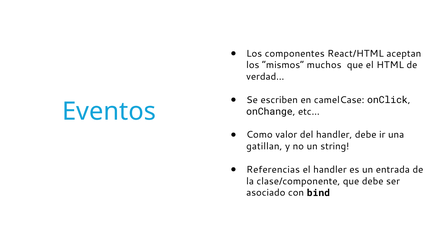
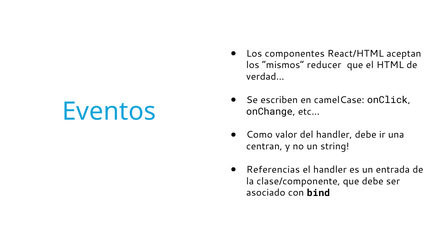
muchos: muchos -> reducer
gatillan: gatillan -> centran
